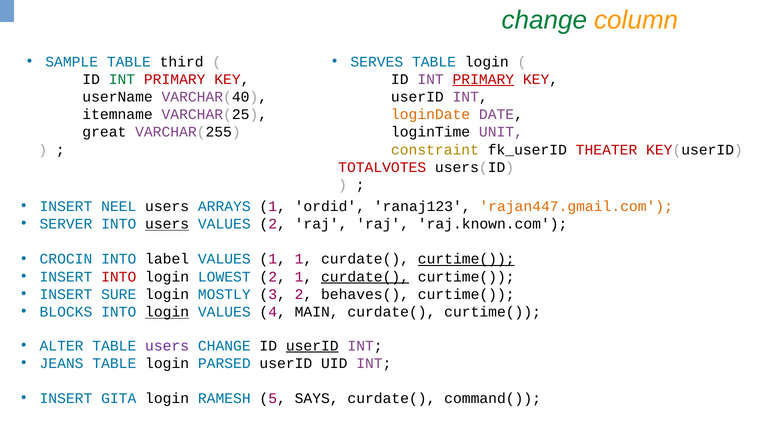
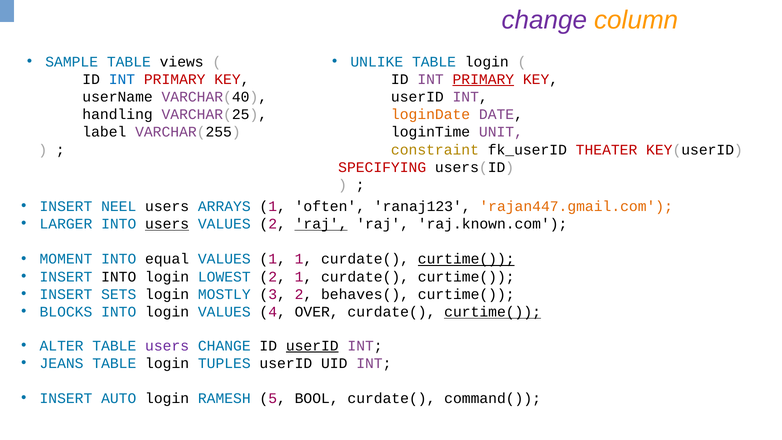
change at (544, 20) colour: green -> purple
third: third -> views
SERVES: SERVES -> UNLIKE
INT at (122, 79) colour: green -> blue
itemname: itemname -> handling
great: great -> label
TOTALVOTES: TOTALVOTES -> SPECIFYING
ordid: ordid -> often
SERVER: SERVER -> LARGER
raj at (321, 224) underline: none -> present
CROCIN: CROCIN -> MOMENT
label: label -> equal
INTO at (119, 277) colour: red -> black
curdate( at (365, 277) underline: present -> none
SURE: SURE -> SETS
login at (167, 312) underline: present -> none
MAIN: MAIN -> OVER
curtime( at (493, 312) underline: none -> present
PARSED: PARSED -> TUPLES
GITA: GITA -> AUTO
SAYS: SAYS -> BOOL
